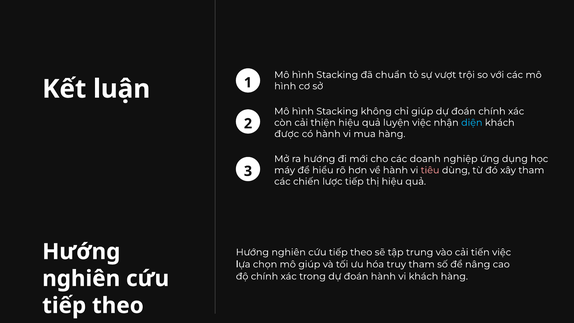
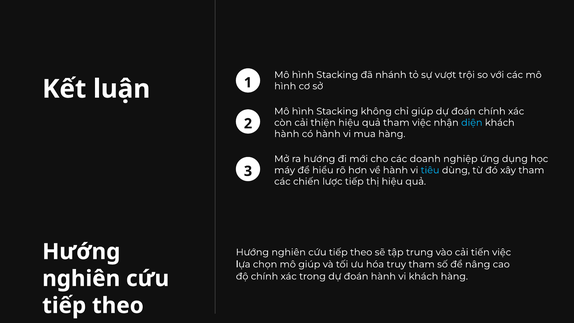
chuẩn: chuẩn -> nhánh
quả luyện: luyện -> tham
được at (287, 134): được -> hành
tiêu colour: pink -> light blue
